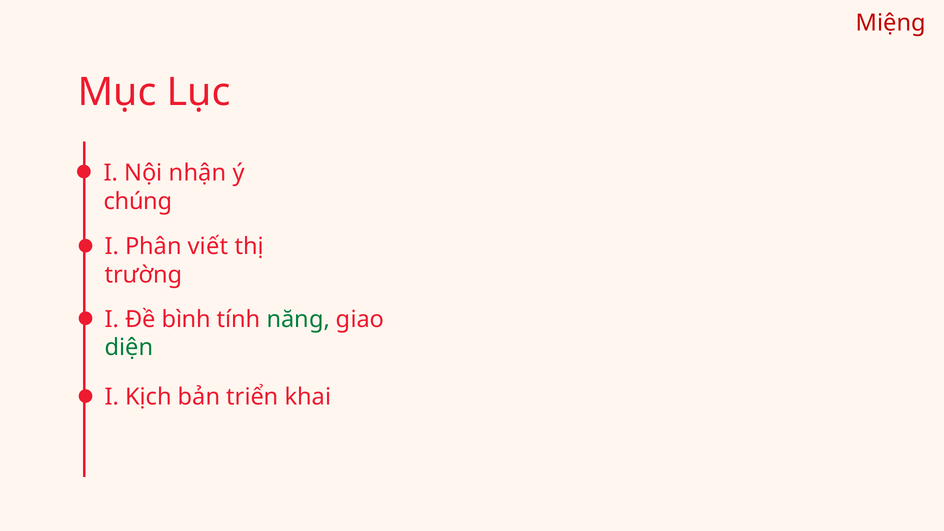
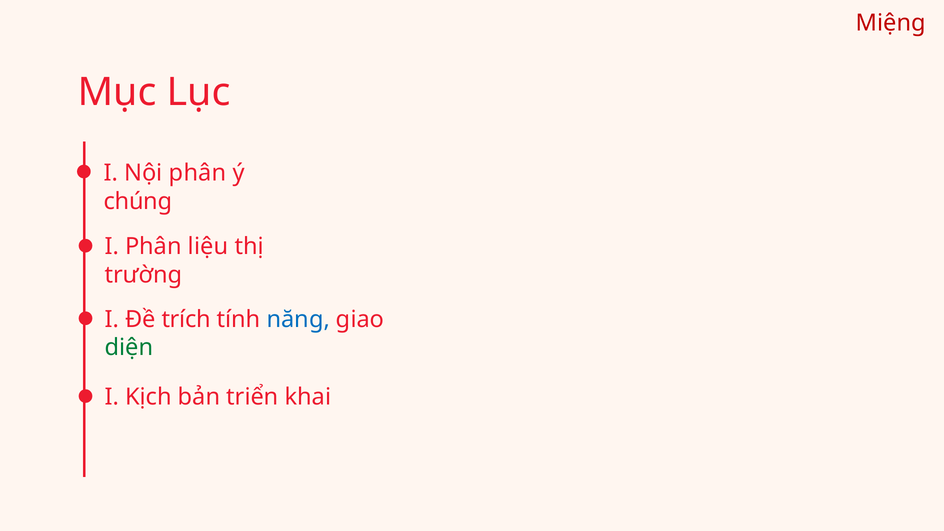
Nội nhận: nhận -> phân
viết: viết -> liệu
bình: bình -> trích
năng colour: green -> blue
